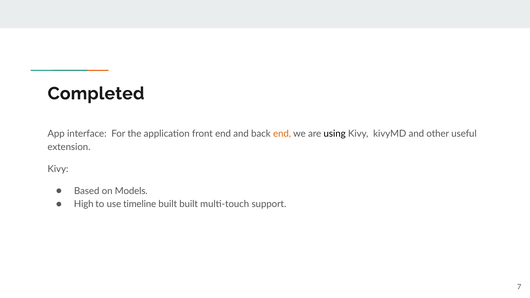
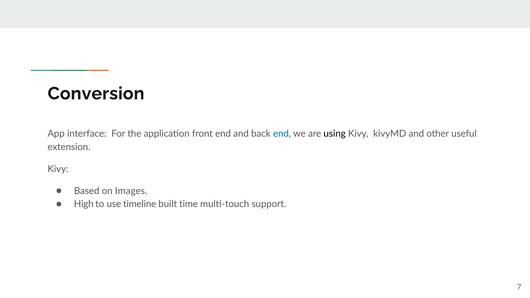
Completed: Completed -> Conversion
end at (282, 134) colour: orange -> blue
Models: Models -> Images
built built: built -> time
